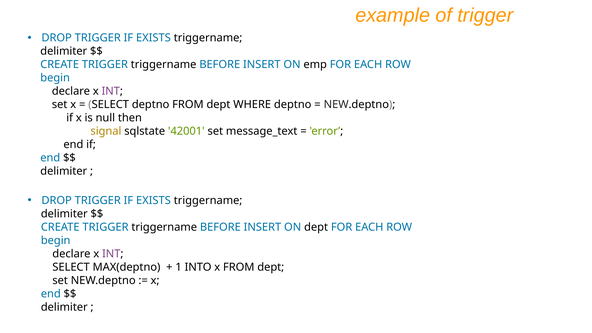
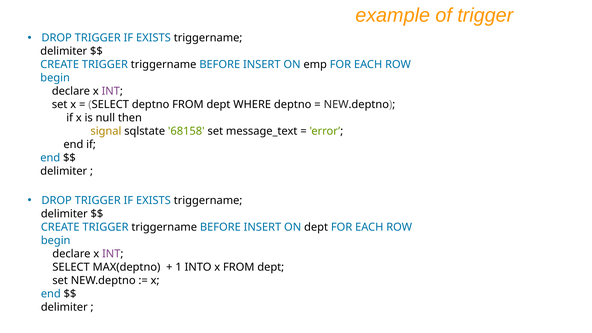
42001: 42001 -> 68158
